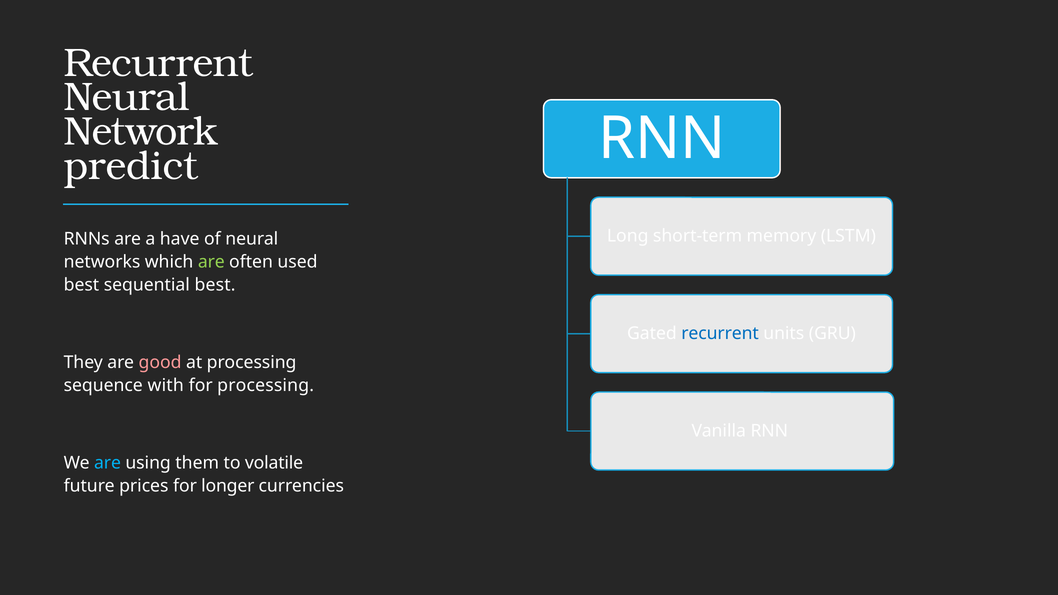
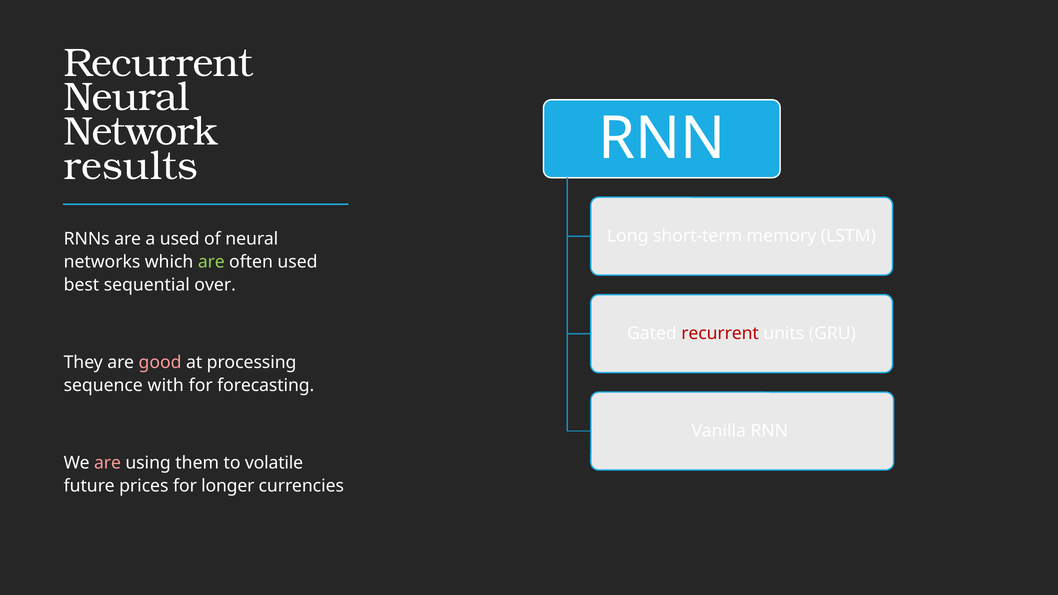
predict: predict -> results
a have: have -> used
sequential best: best -> over
recurrent at (720, 334) colour: blue -> red
for processing: processing -> forecasting
are at (108, 463) colour: light blue -> pink
